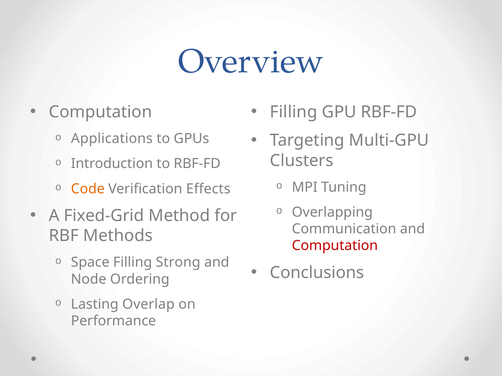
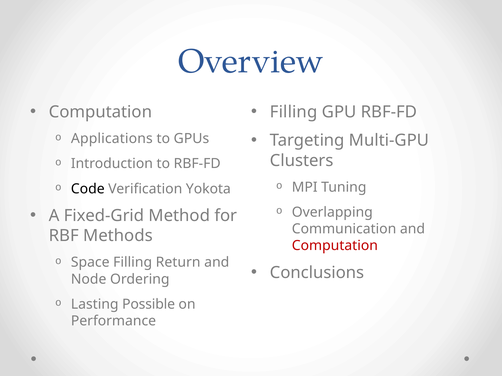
Code colour: orange -> black
Effects: Effects -> Yokota
Strong: Strong -> Return
Overlap: Overlap -> Possible
